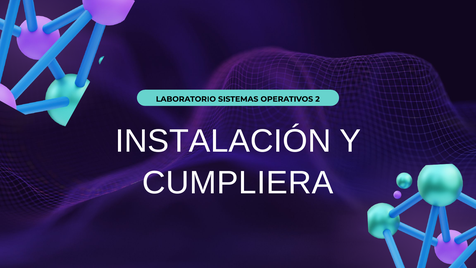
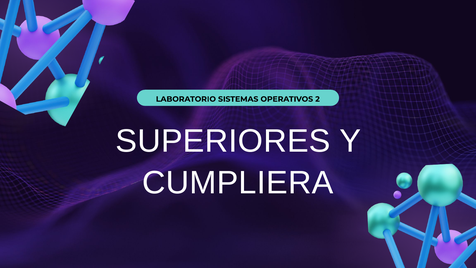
INSTALACIÓN: INSTALACIÓN -> SUPERIORES
